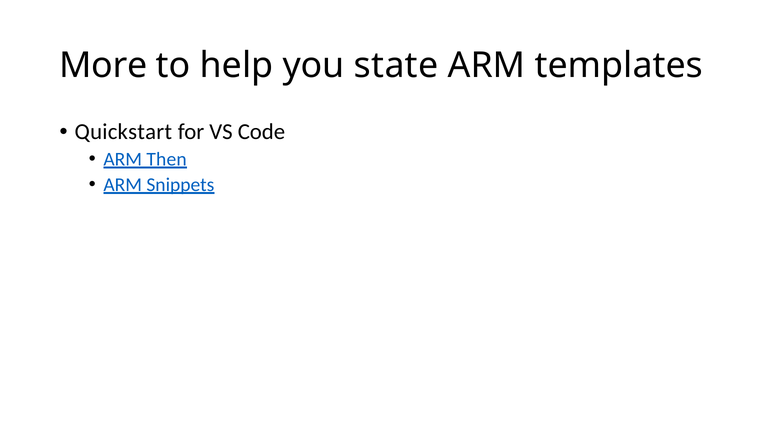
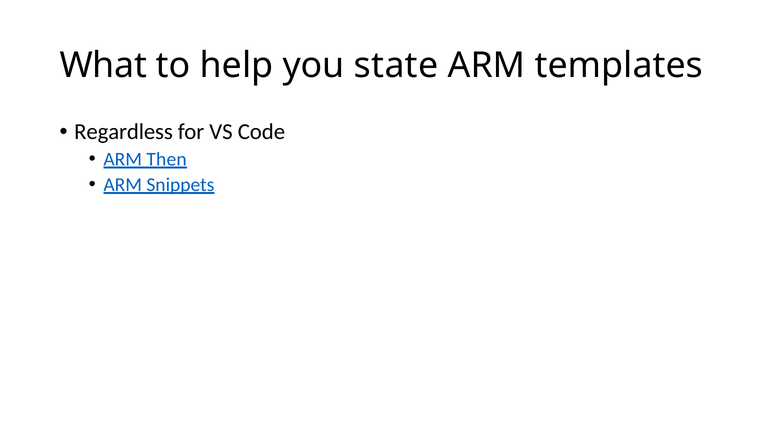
More: More -> What
Quickstart: Quickstart -> Regardless
